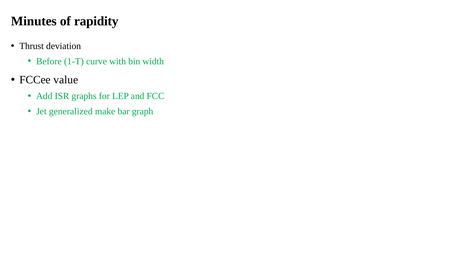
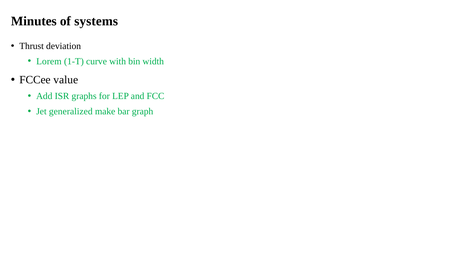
rapidity: rapidity -> systems
Before: Before -> Lorem
